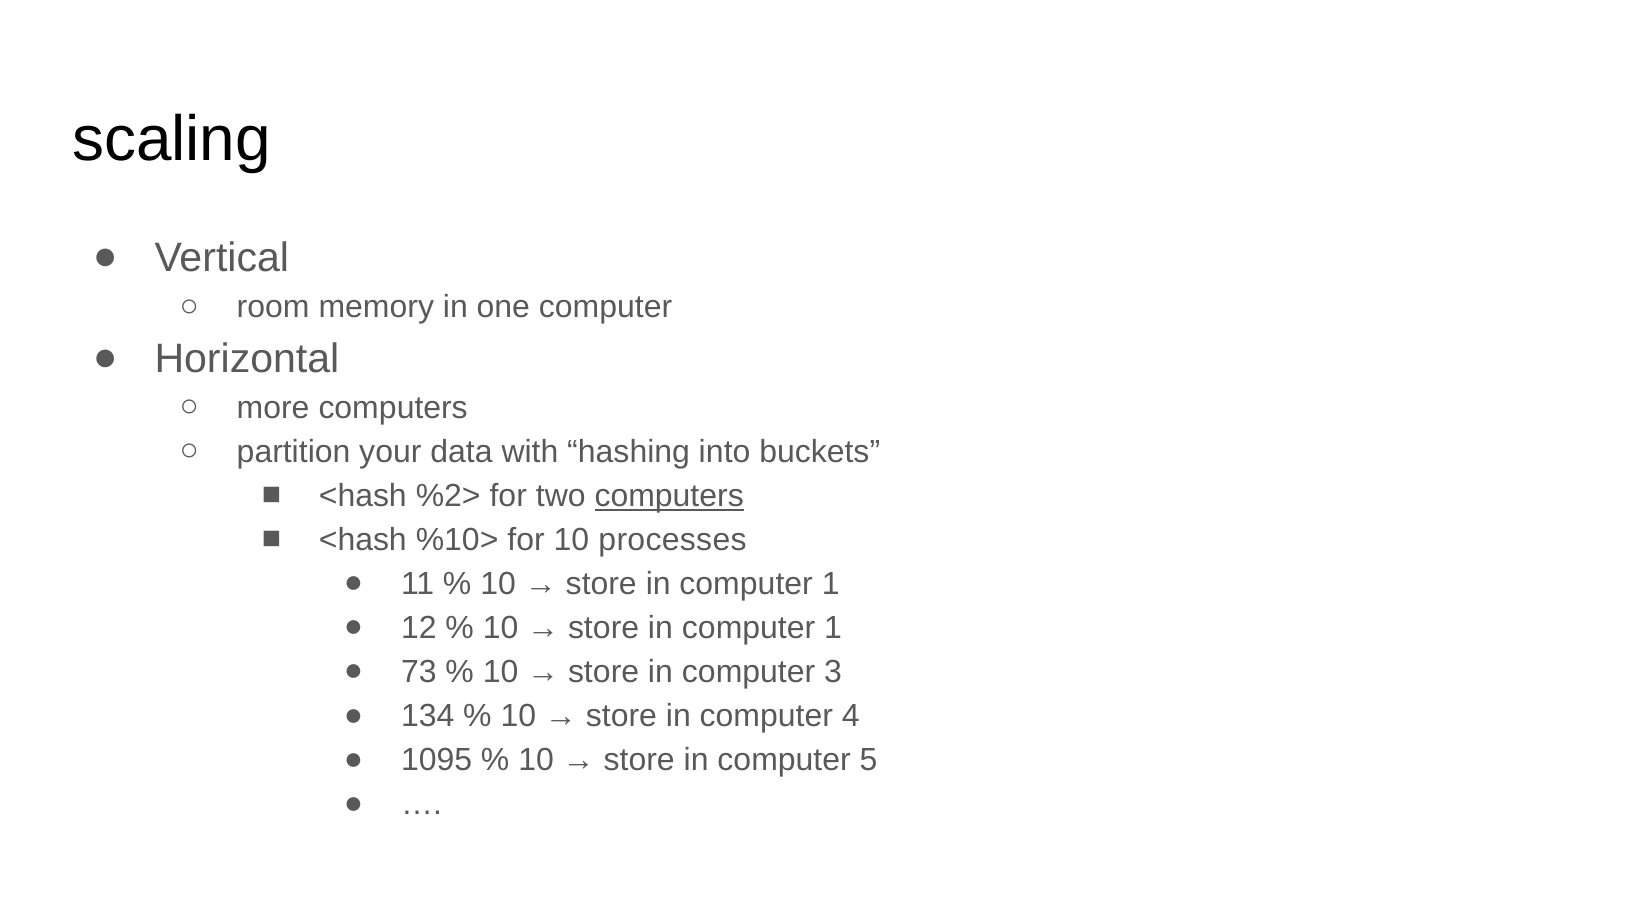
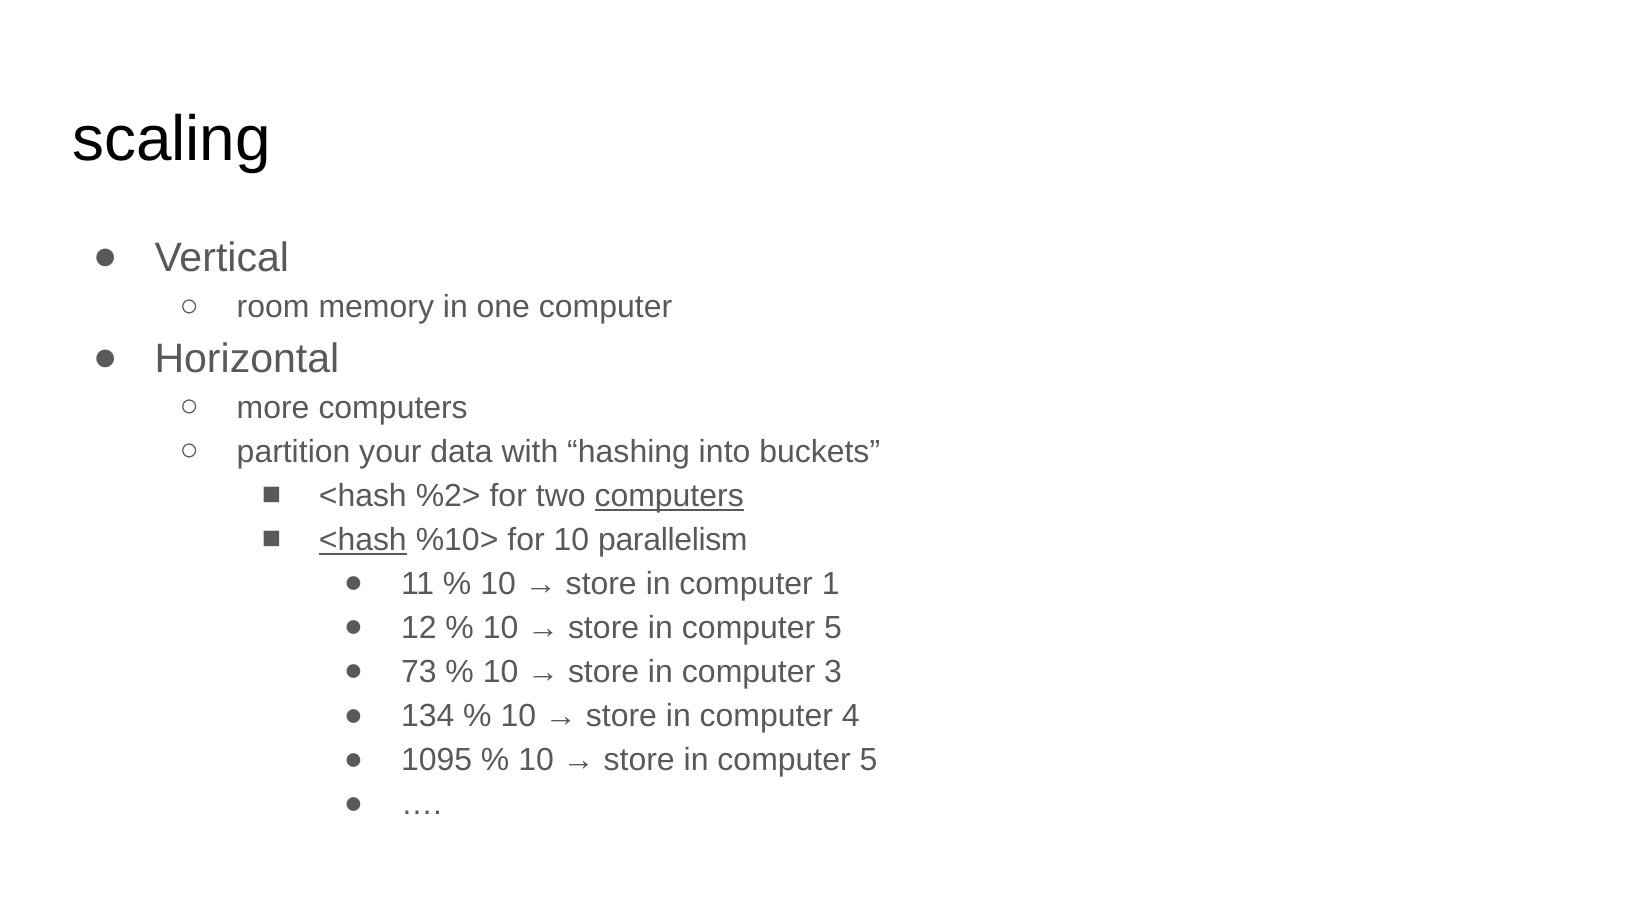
<hash at (363, 540) underline: none -> present
processes: processes -> parallelism
1 at (833, 628): 1 -> 5
